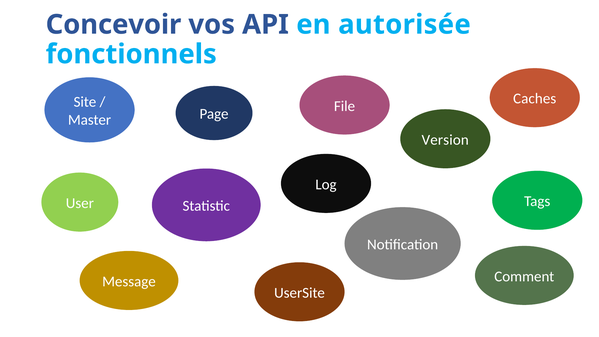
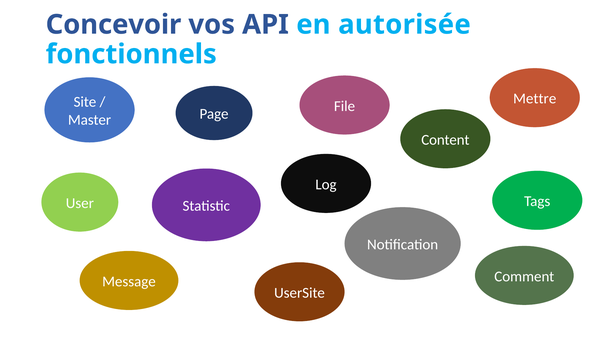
Caches: Caches -> Mettre
Version: Version -> Content
